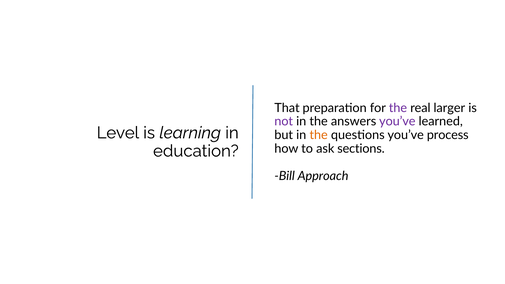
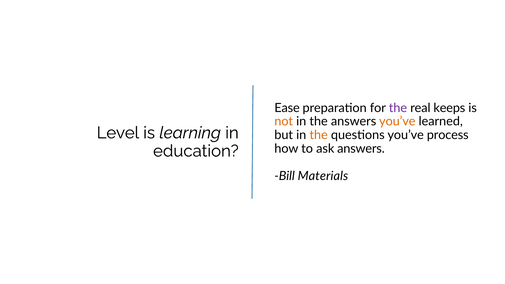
That: That -> Ease
larger: larger -> keeps
not colour: purple -> orange
you’ve at (397, 122) colour: purple -> orange
ask sections: sections -> answers
Approach: Approach -> Materials
